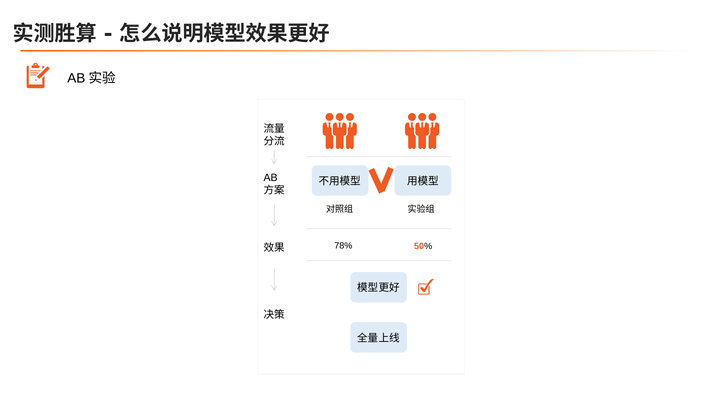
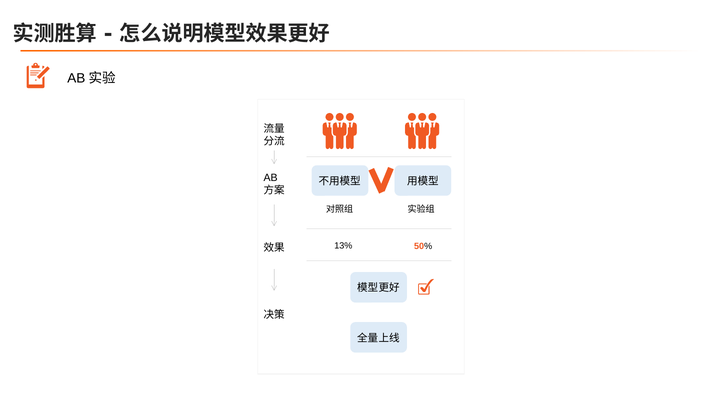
78%: 78% -> 13%
